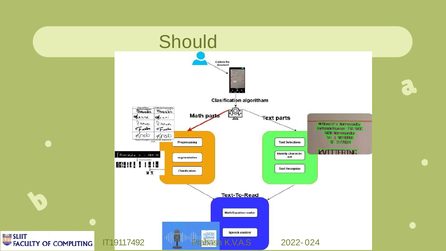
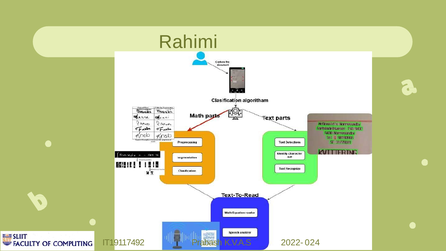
Should: Should -> Rahimi
